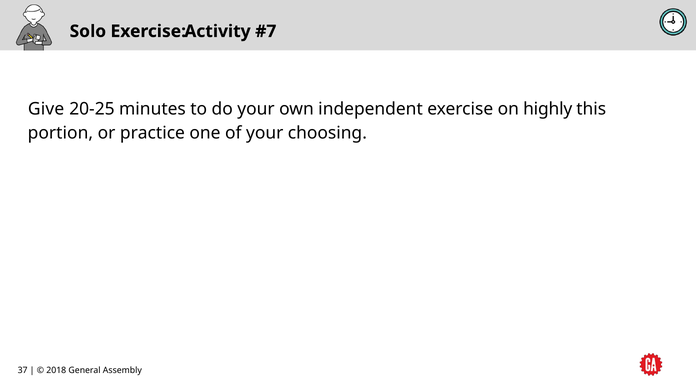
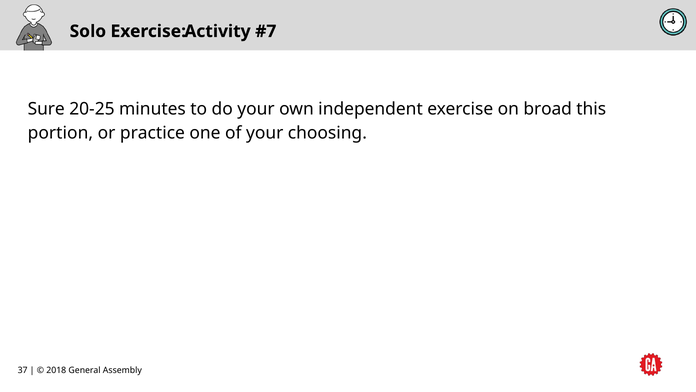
Give: Give -> Sure
highly: highly -> broad
